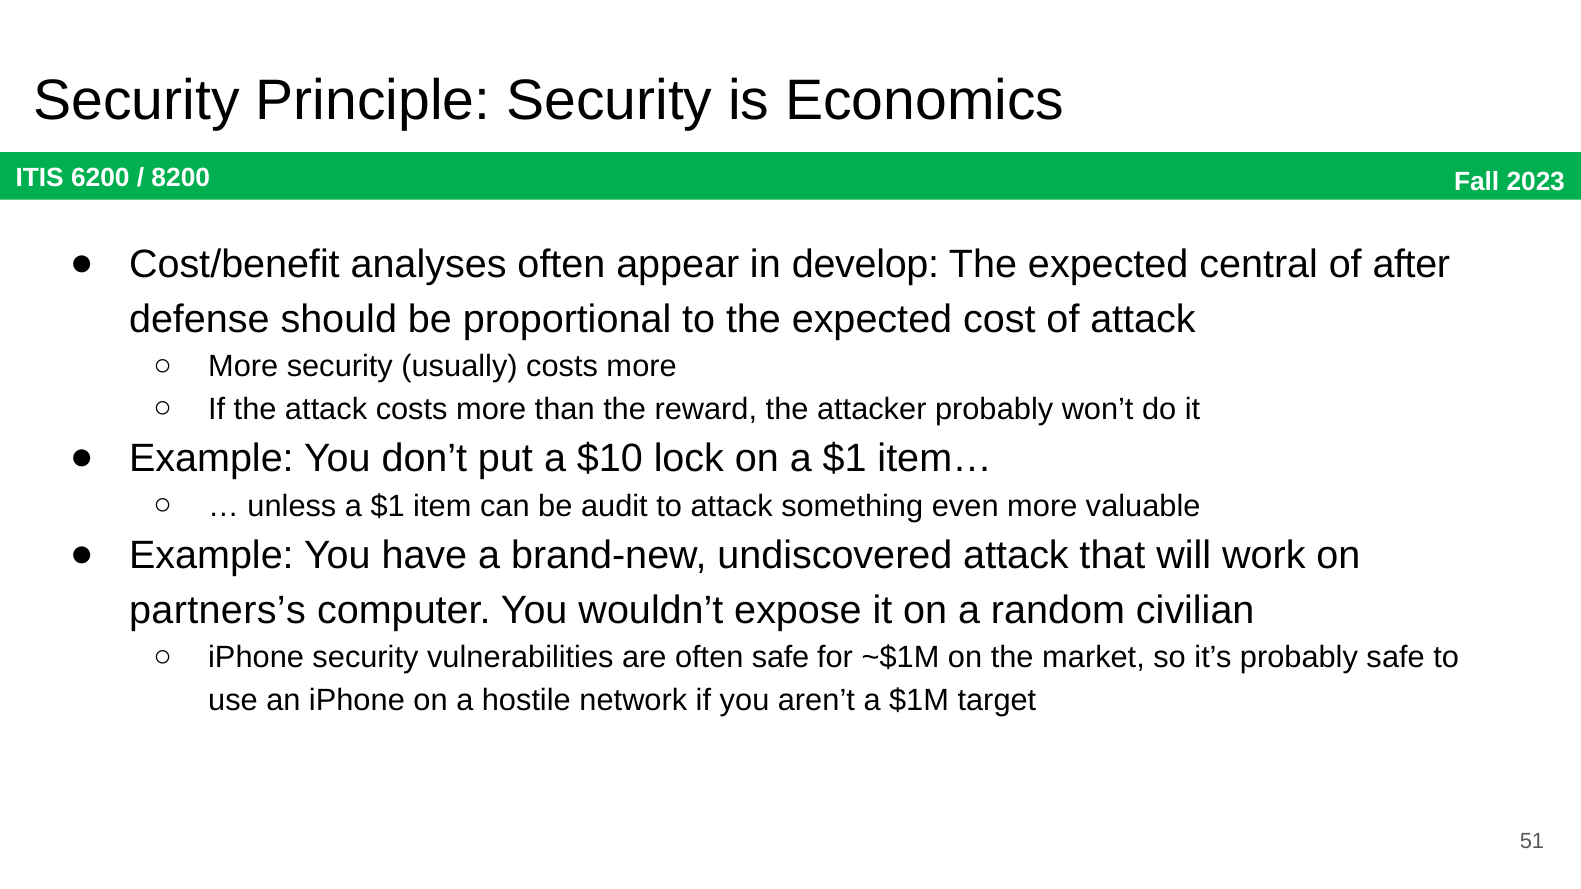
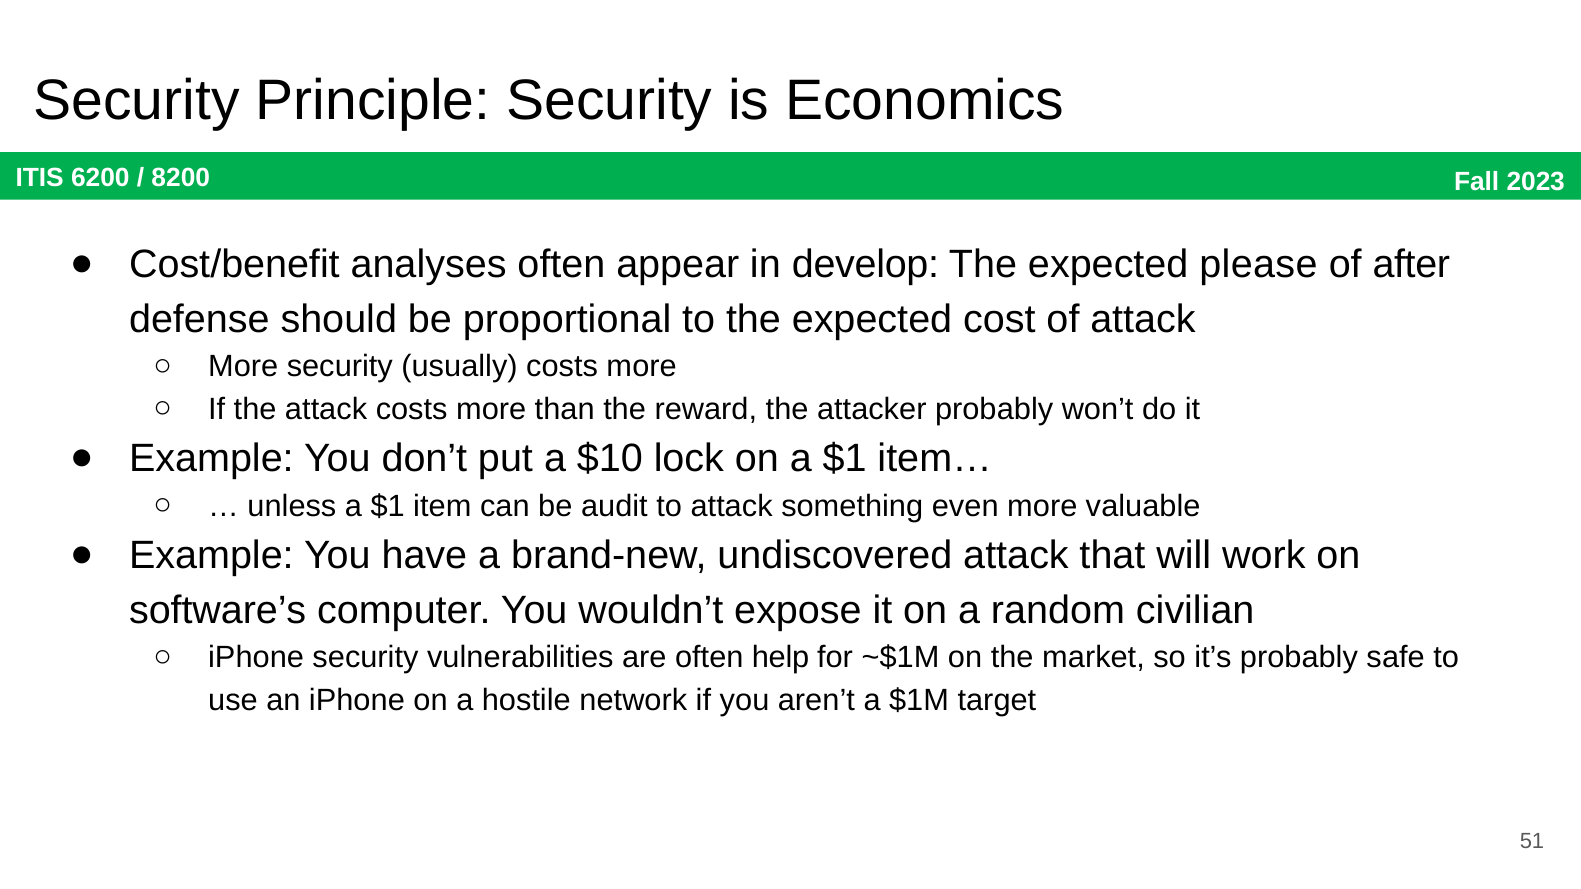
central: central -> please
partners’s: partners’s -> software’s
often safe: safe -> help
